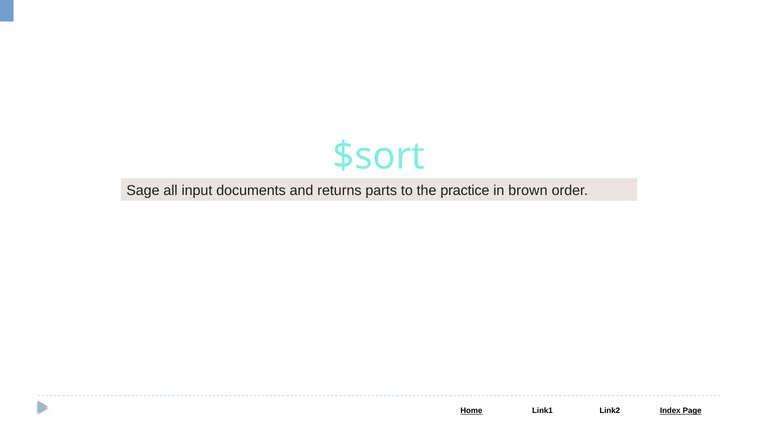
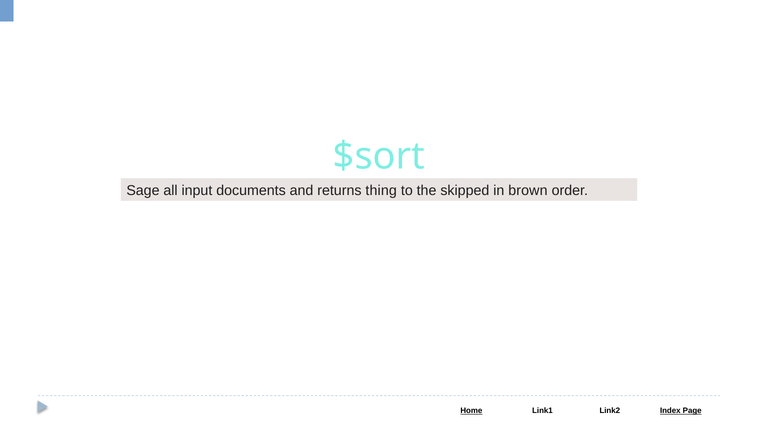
parts: parts -> thing
practice: practice -> skipped
